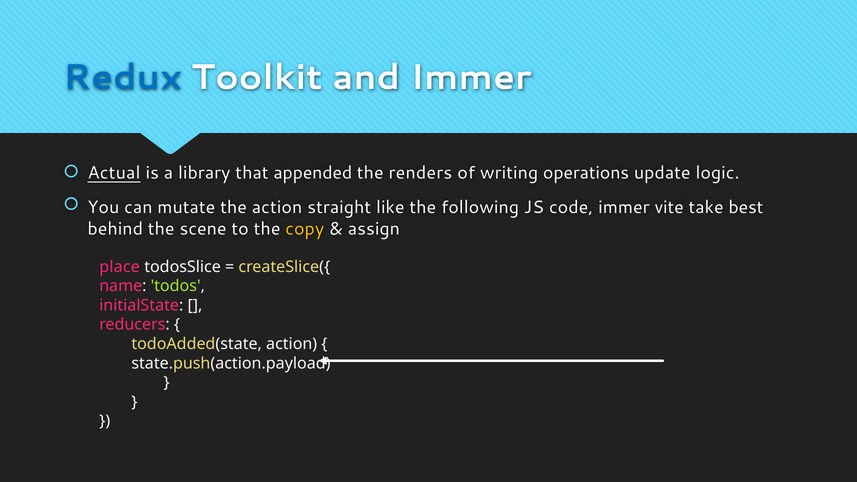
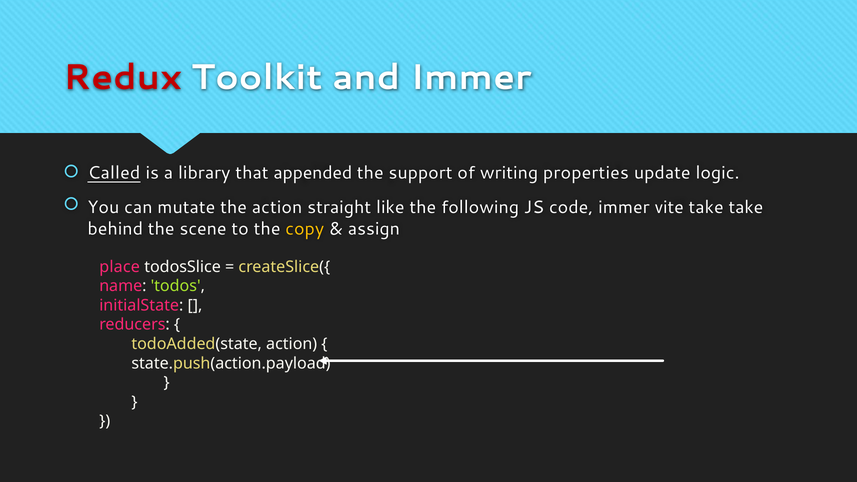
Redux colour: blue -> red
Actual: Actual -> Called
renders: renders -> support
operations: operations -> properties
take best: best -> take
